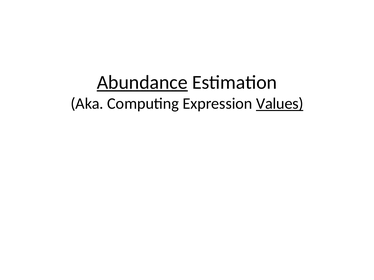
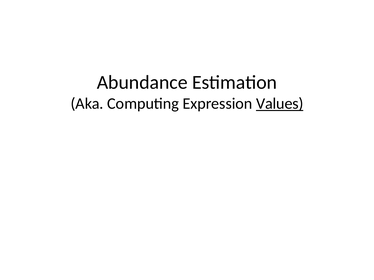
Abundance underline: present -> none
